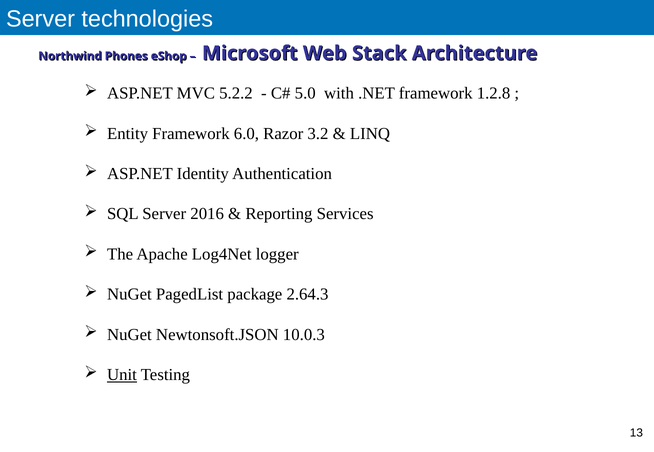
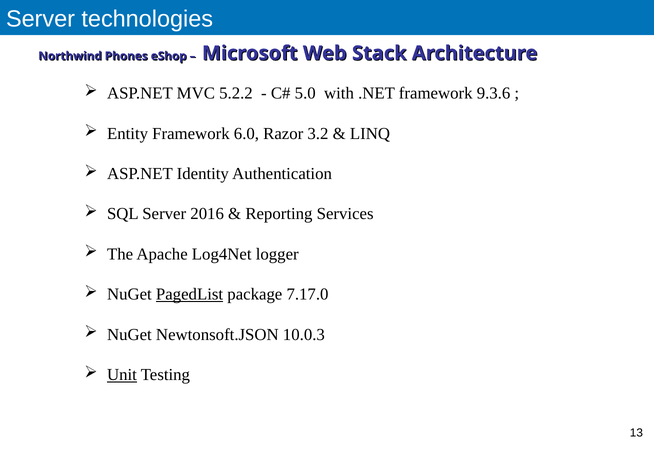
1.2.8: 1.2.8 -> 9.3.6
PagedList underline: none -> present
2.64.3: 2.64.3 -> 7.17.0
